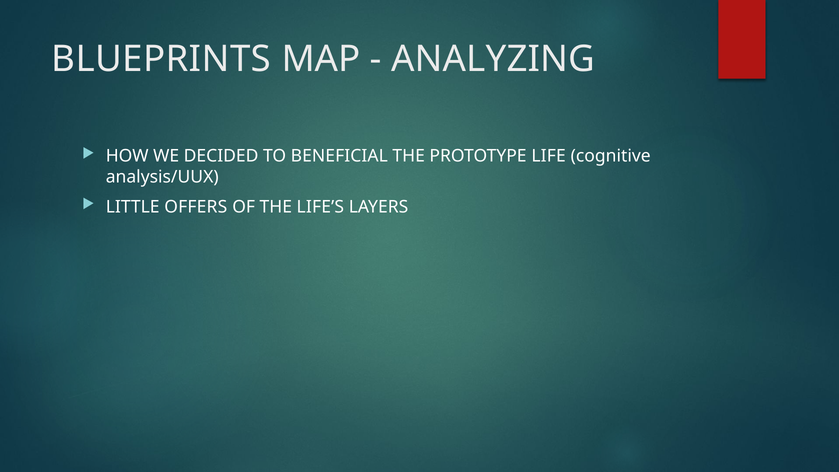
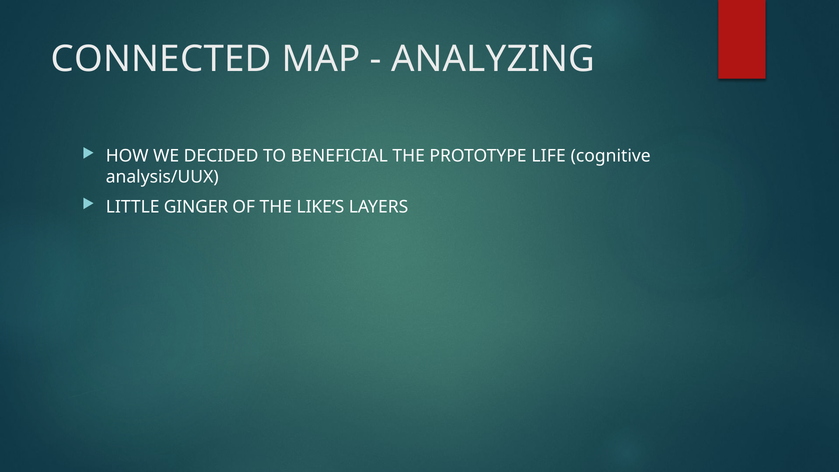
BLUEPRINTS: BLUEPRINTS -> CONNECTED
OFFERS: OFFERS -> GINGER
LIFE’S: LIFE’S -> LIKE’S
